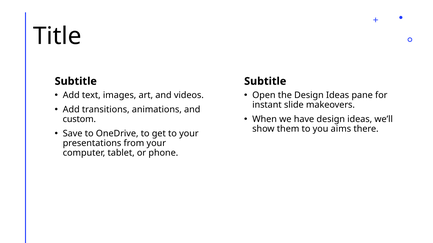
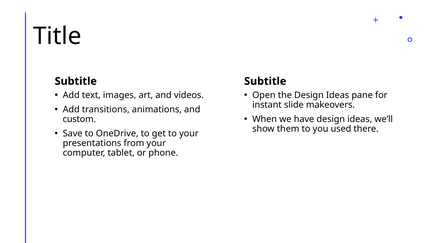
aims: aims -> used
